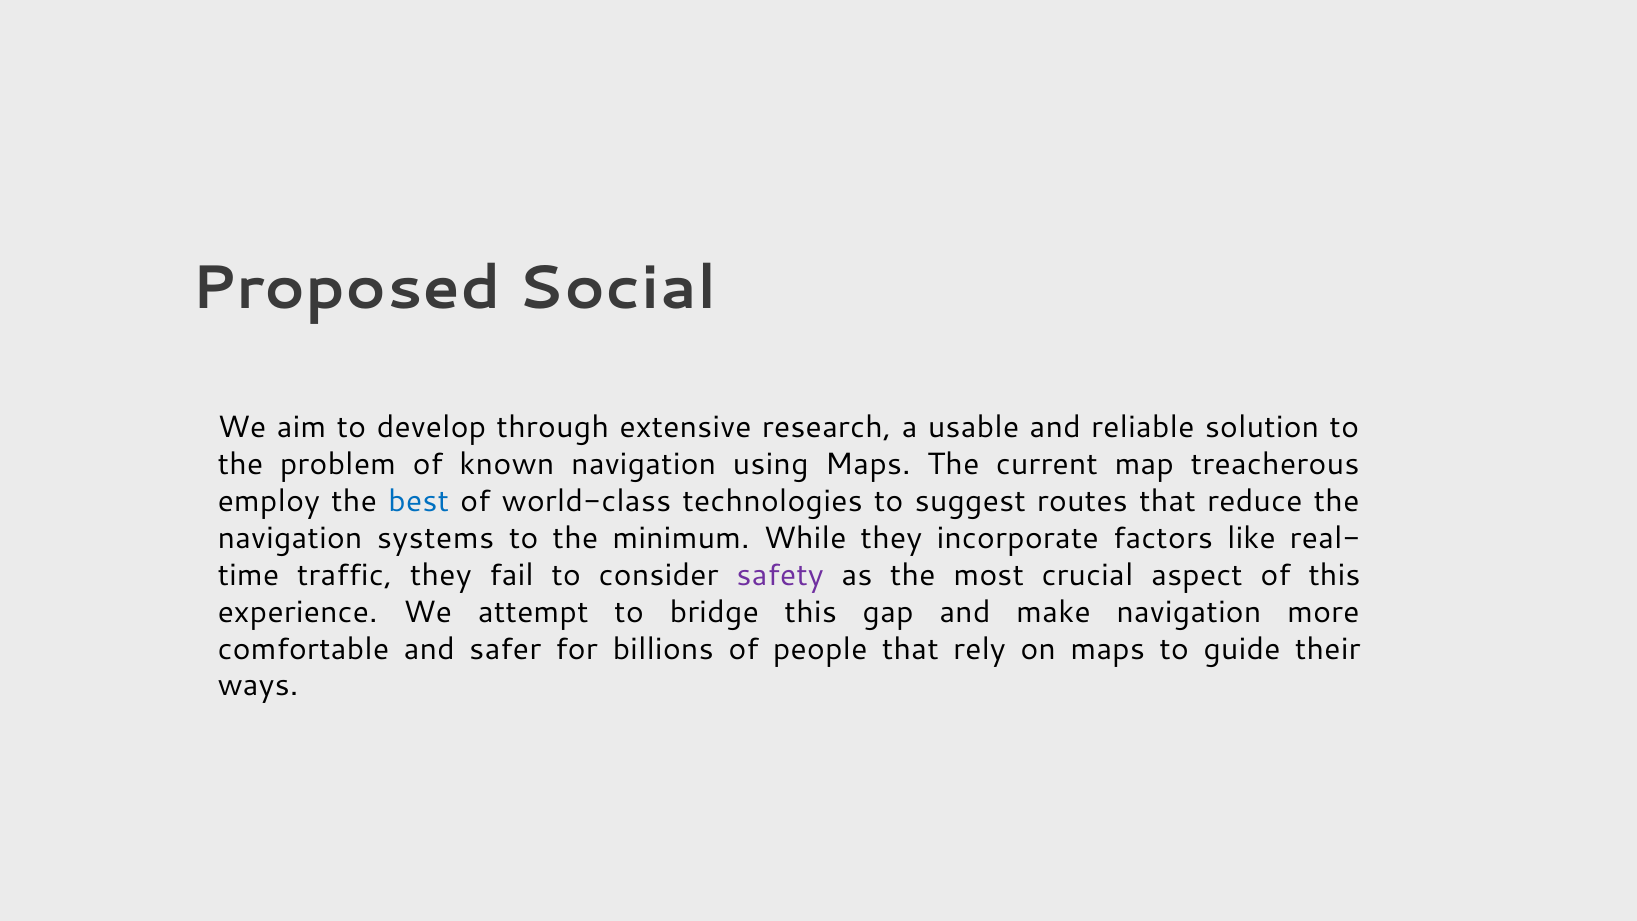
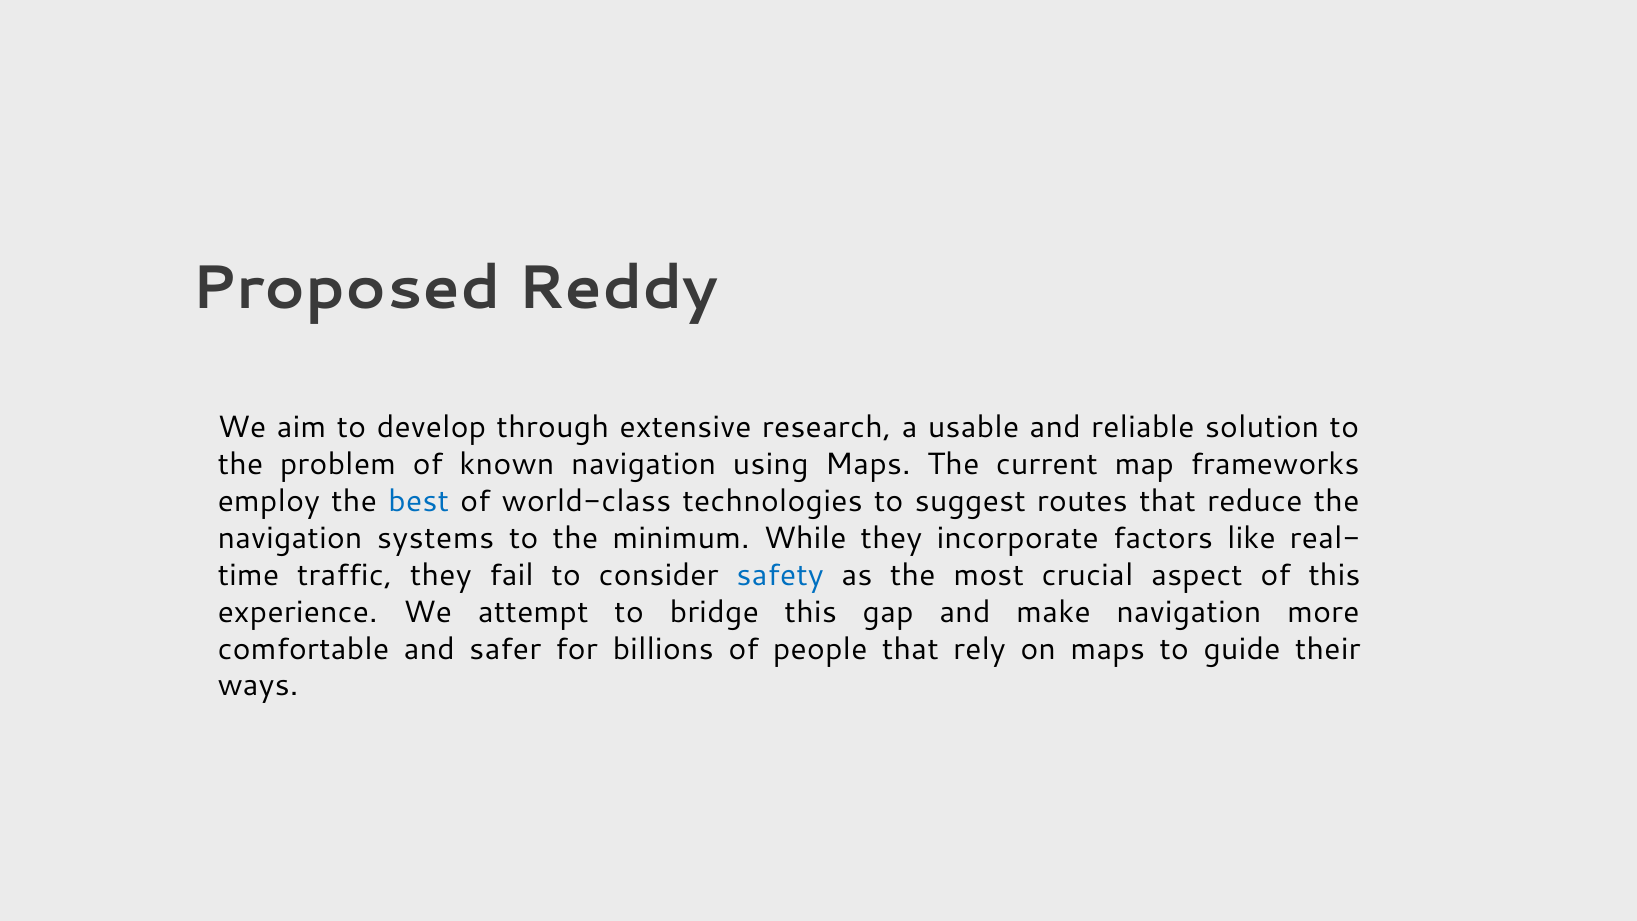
Social: Social -> Reddy
treacherous: treacherous -> frameworks
safety colour: purple -> blue
